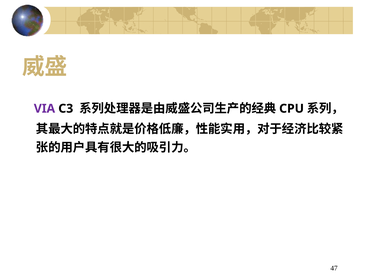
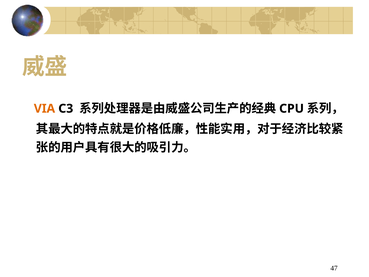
VIA colour: purple -> orange
